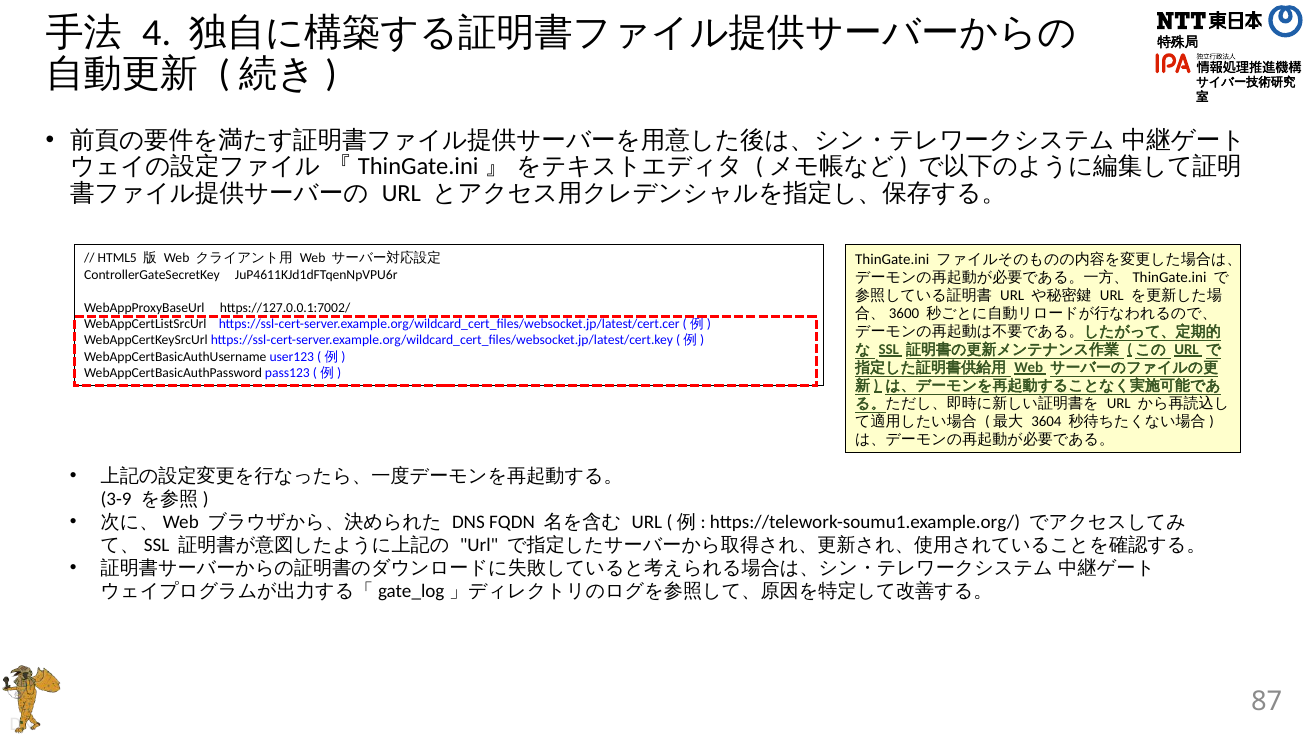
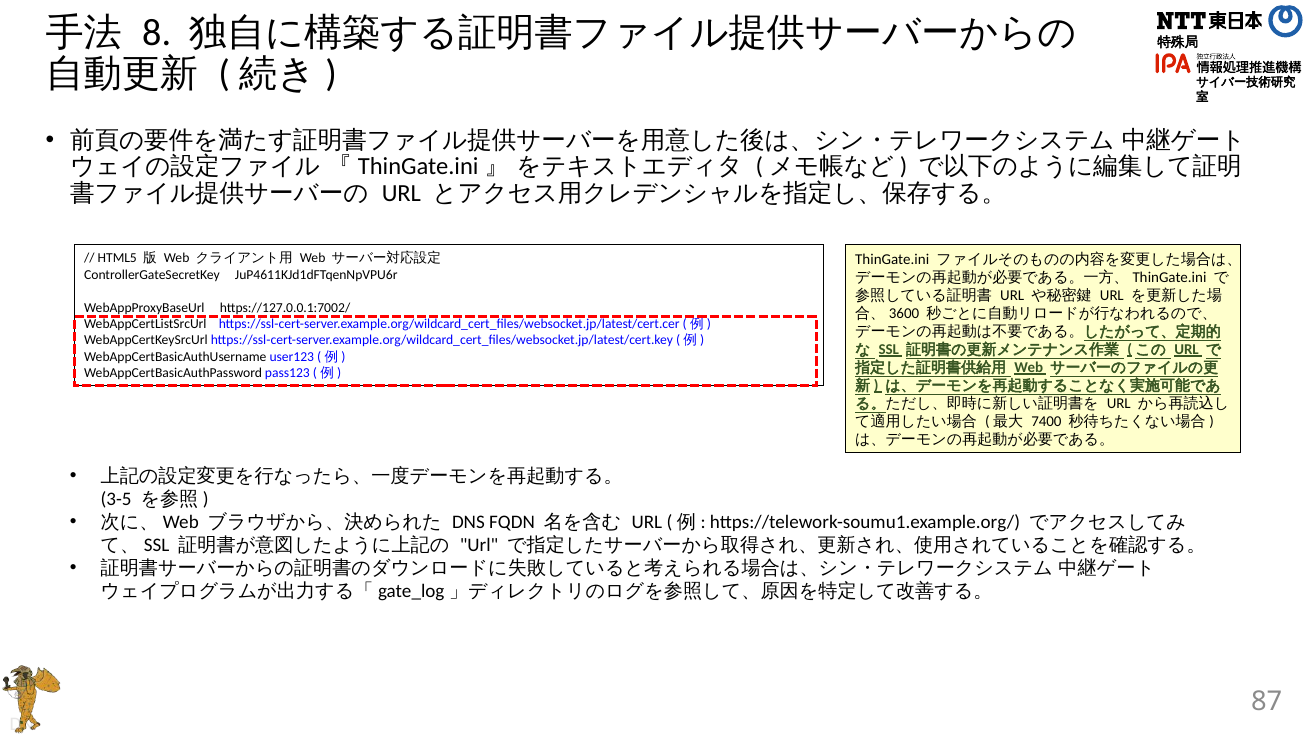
4: 4 -> 8
3604: 3604 -> 7400
3-9: 3-9 -> 3-5
